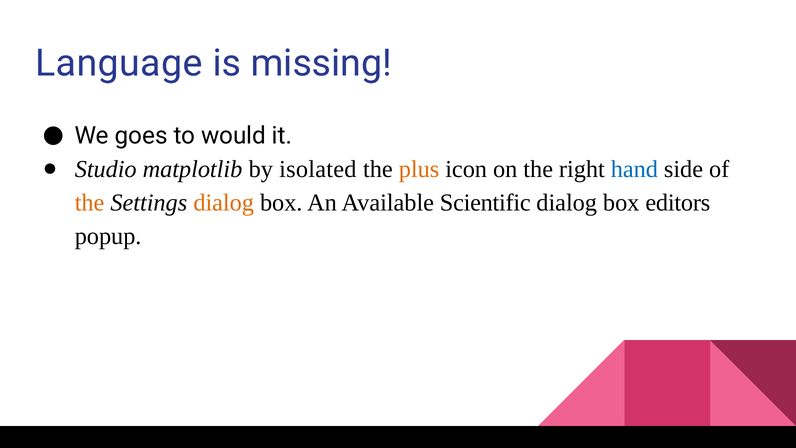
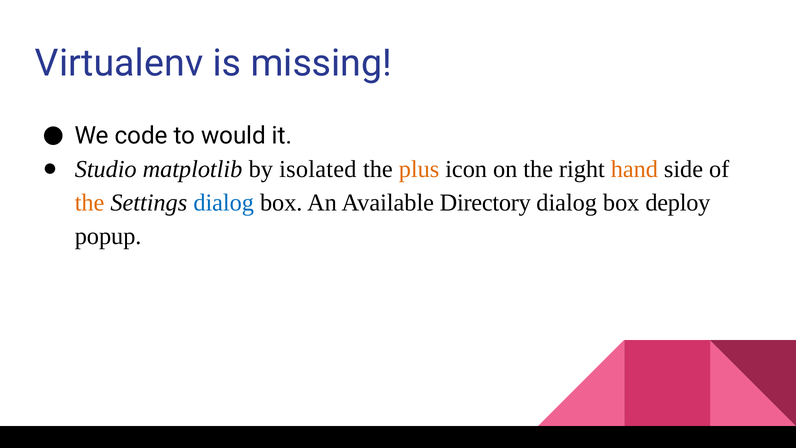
Language: Language -> Virtualenv
goes: goes -> code
hand colour: blue -> orange
dialog at (224, 203) colour: orange -> blue
Scientific: Scientific -> Directory
editors: editors -> deploy
